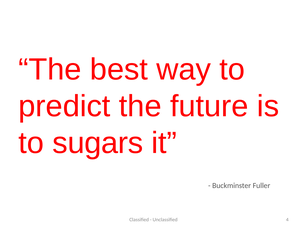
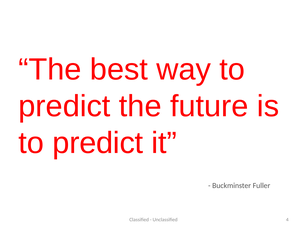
sugars at (98, 143): sugars -> predict
